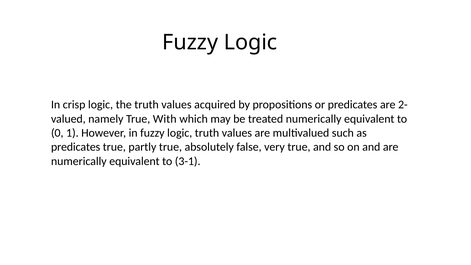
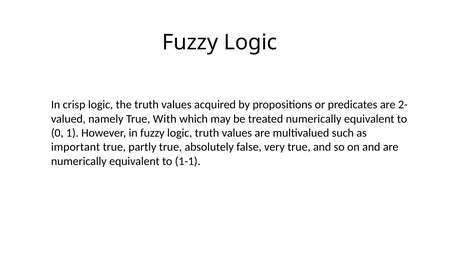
predicates at (76, 147): predicates -> important
3-1: 3-1 -> 1-1
